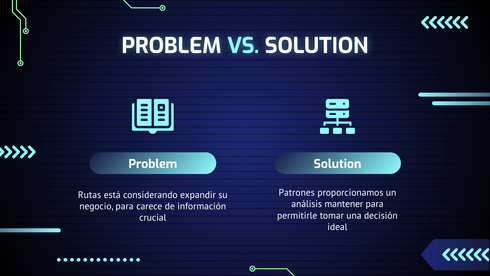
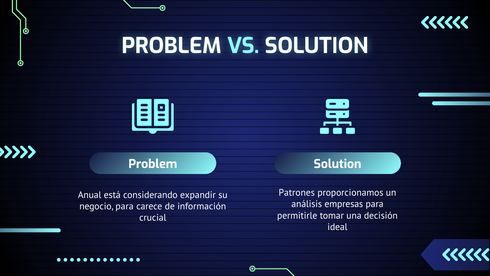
Rutas: Rutas -> Anual
mantener: mantener -> empresas
